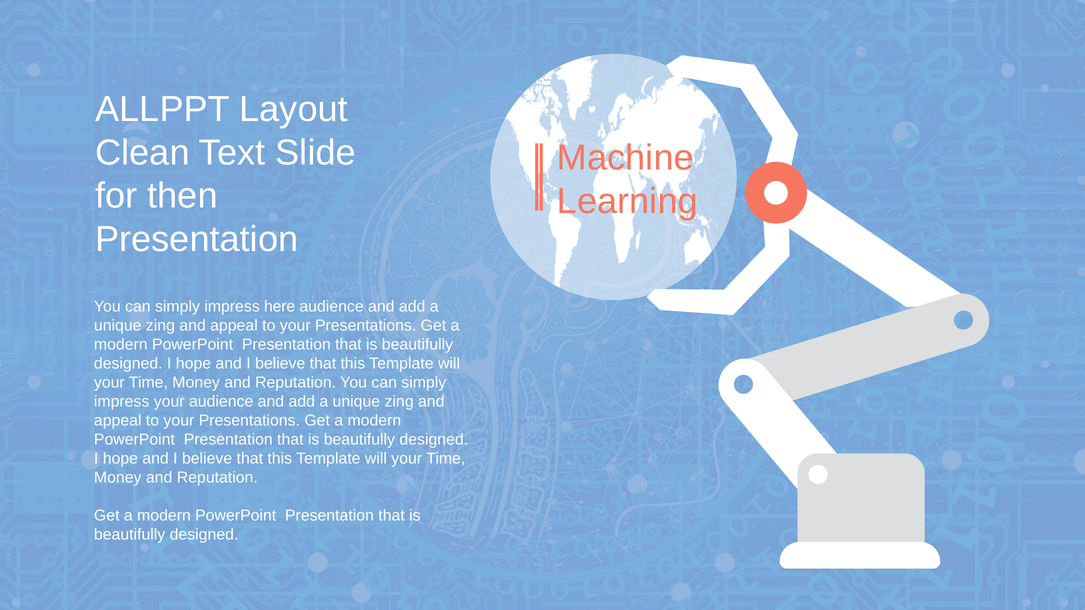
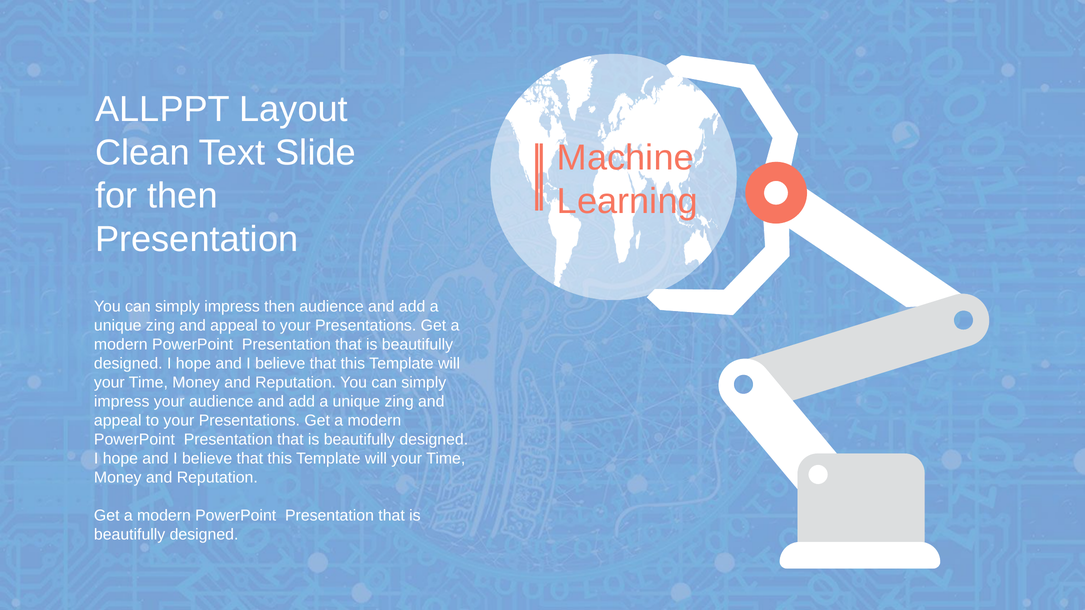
impress here: here -> then
